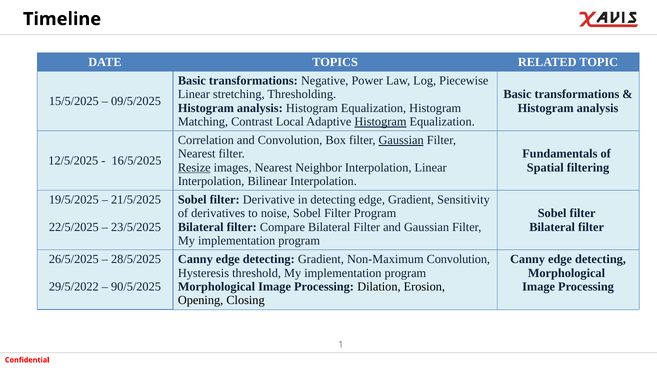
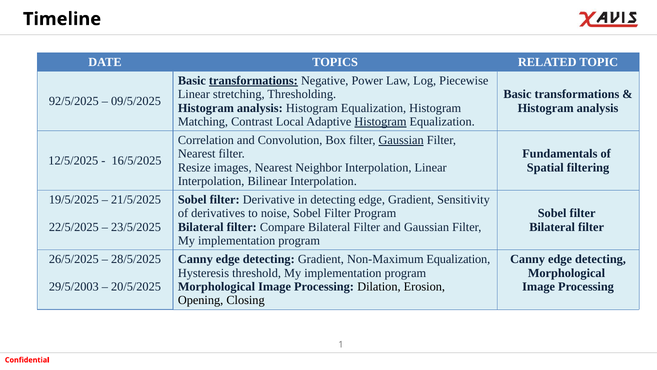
transformations at (253, 81) underline: none -> present
15/5/2025: 15/5/2025 -> 92/5/2025
Resize underline: present -> none
Non-Maximum Convolution: Convolution -> Equalization
29/5/2022: 29/5/2022 -> 29/5/2003
90/5/2025: 90/5/2025 -> 20/5/2025
